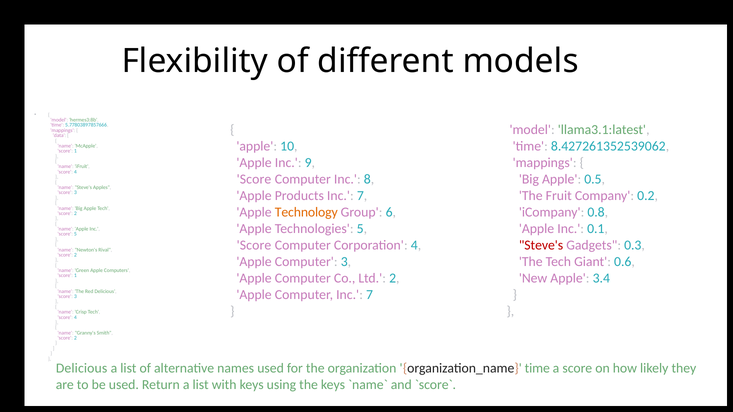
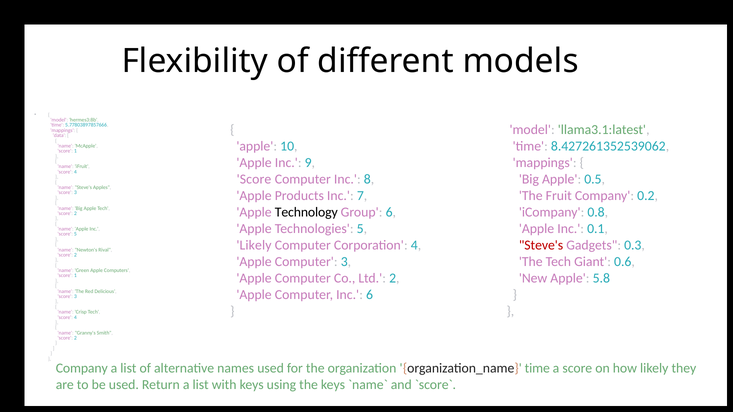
Technology colour: orange -> black
Score at (254, 245): Score -> Likely
3.4: 3.4 -> 5.8
Computer Inc 7: 7 -> 6
Delicious at (82, 369): Delicious -> Company
